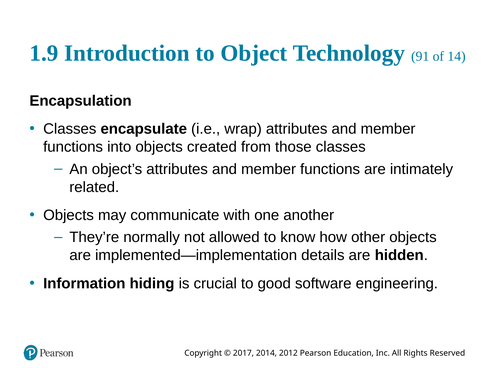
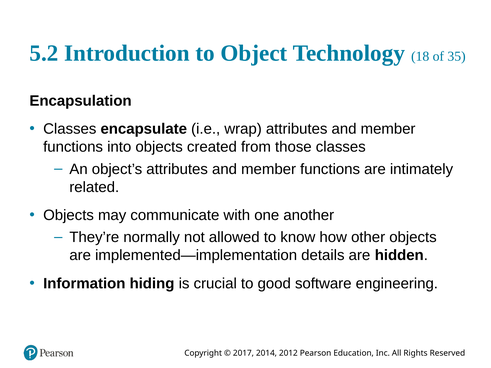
1.9: 1.9 -> 5.2
91: 91 -> 18
14: 14 -> 35
